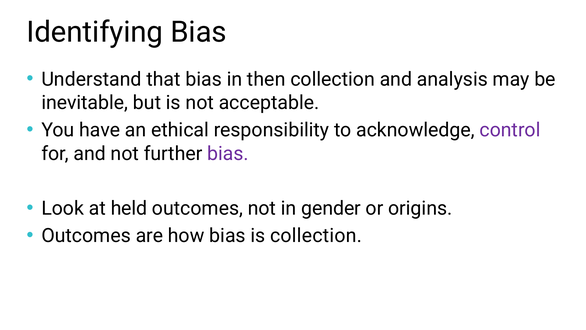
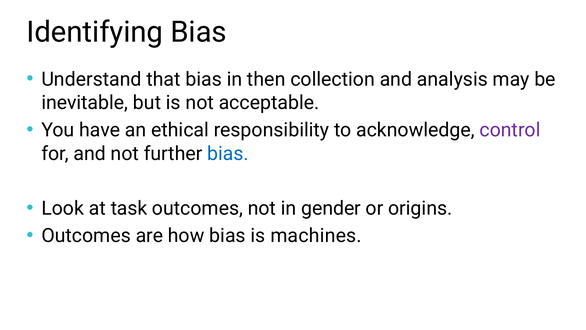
bias at (228, 153) colour: purple -> blue
held: held -> task
is collection: collection -> machines
